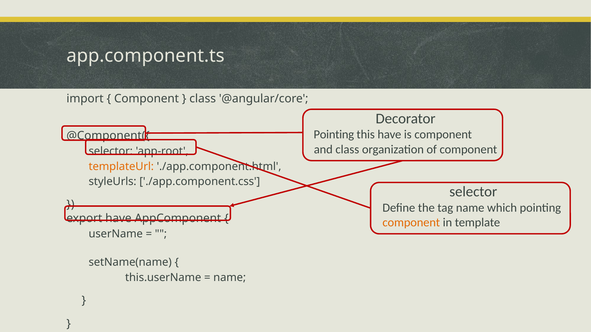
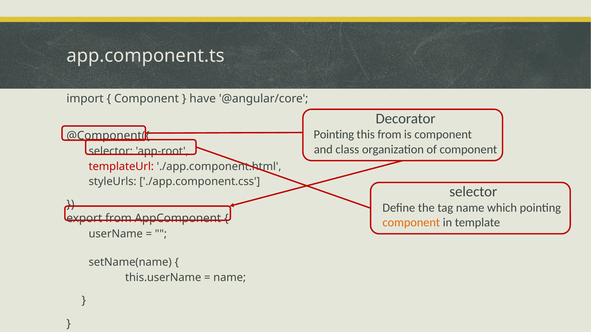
class at (203, 99): class -> have
this have: have -> from
templateUrl colour: orange -> red
export have: have -> from
